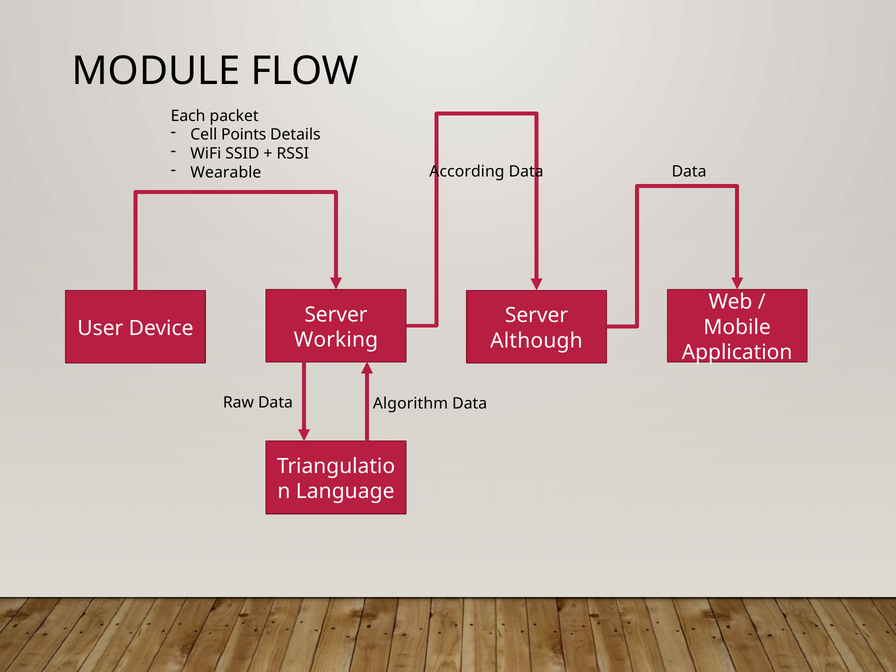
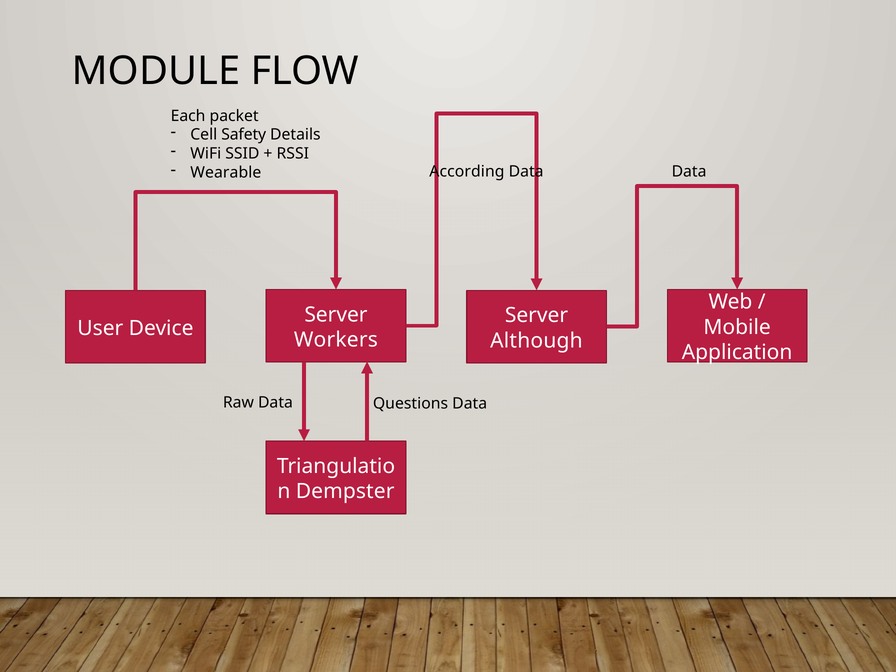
Points: Points -> Safety
Working: Working -> Workers
Algorithm: Algorithm -> Questions
Language: Language -> Dempster
